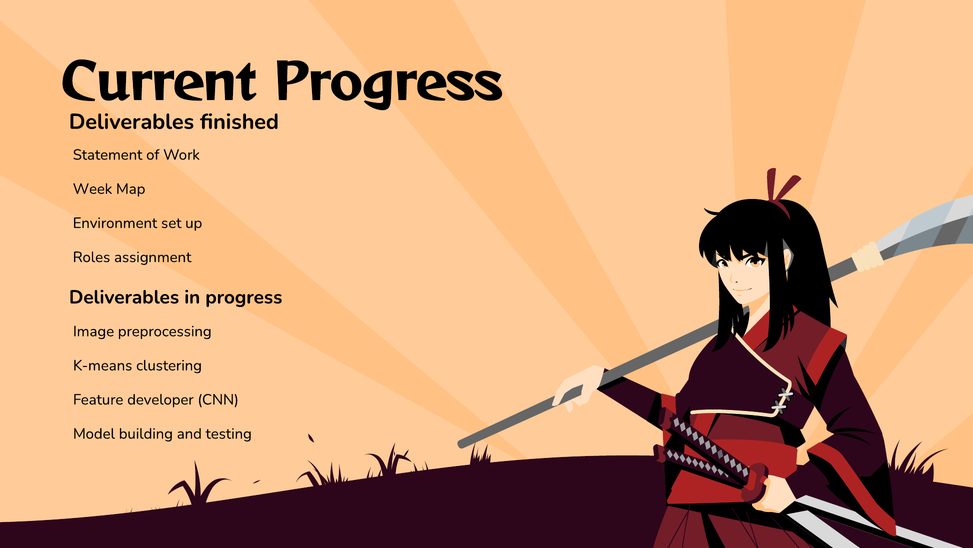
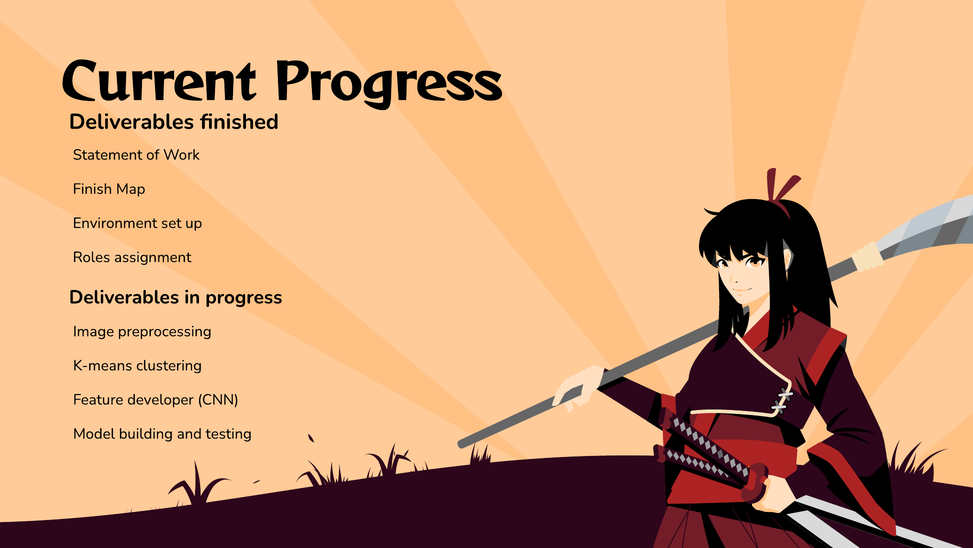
Week: Week -> Finish
